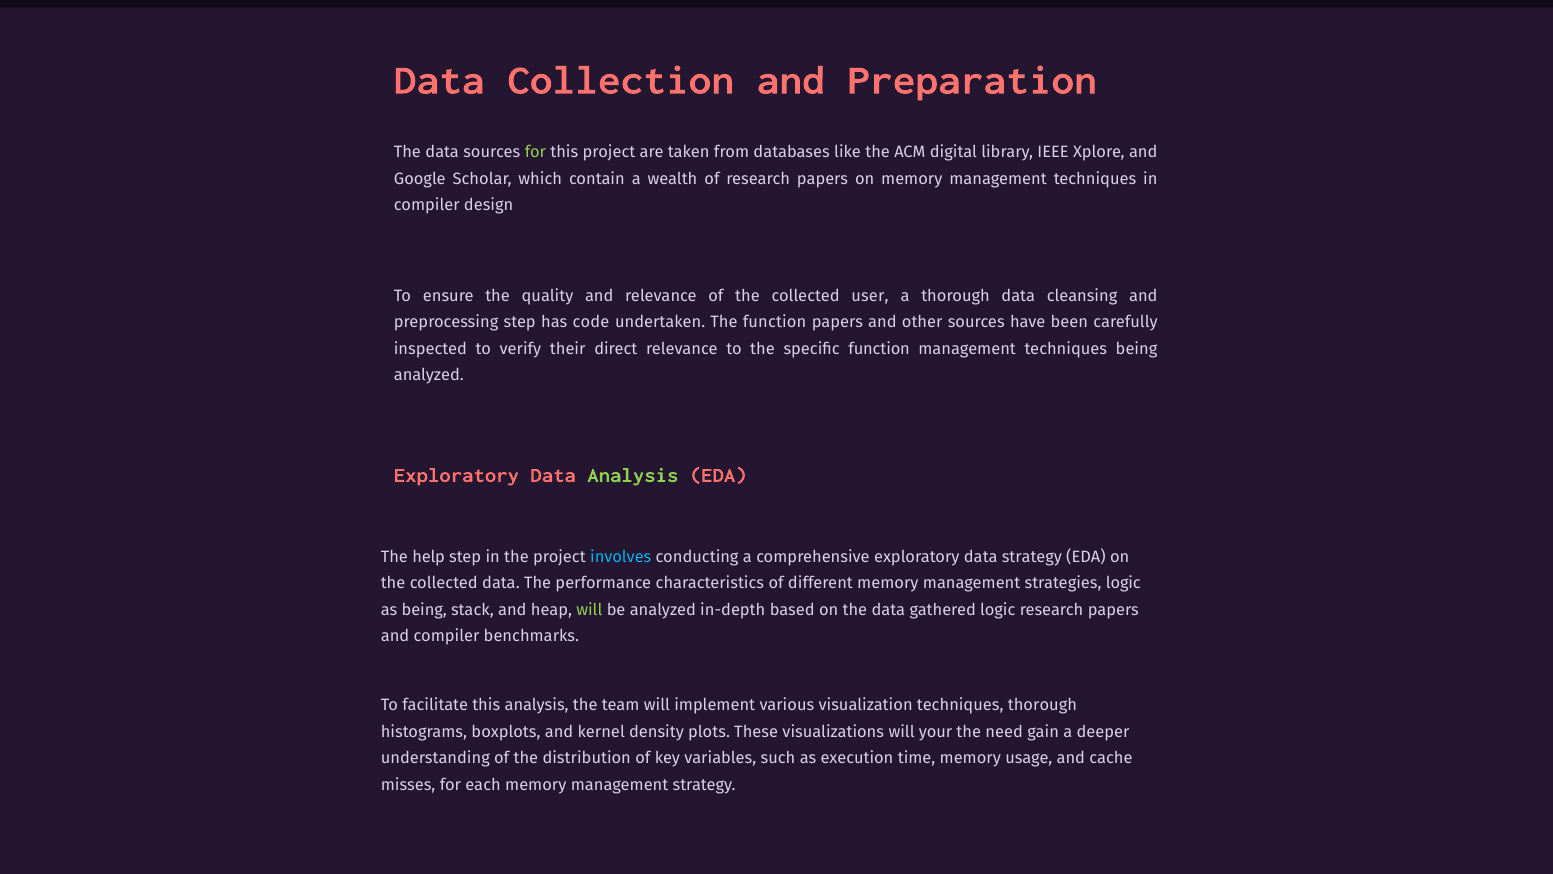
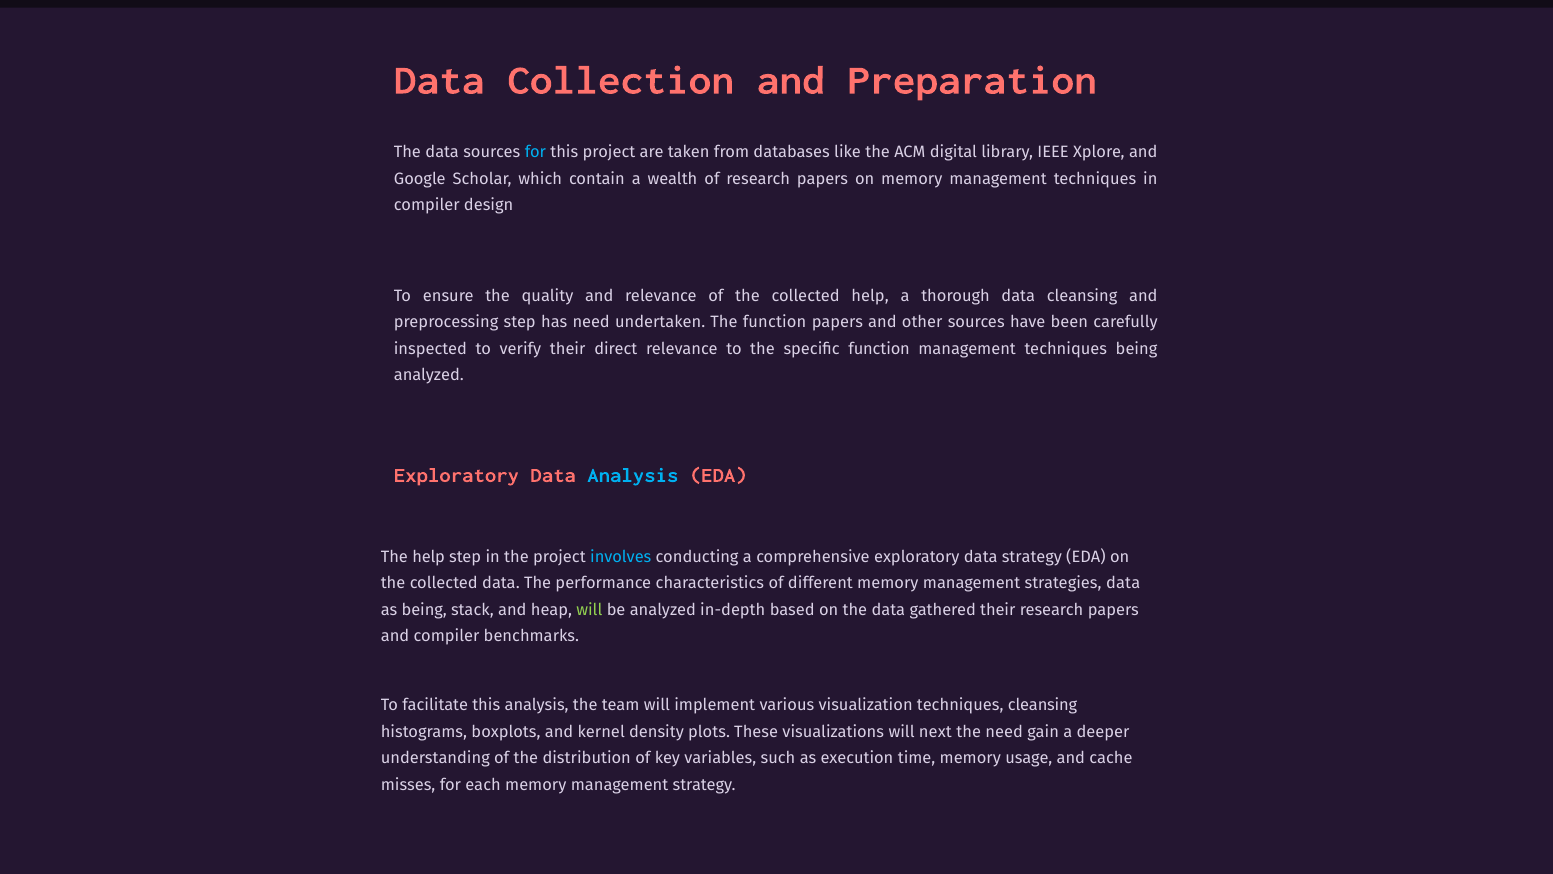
for at (535, 152) colour: light green -> light blue
collected user: user -> help
has code: code -> need
Analysis at (633, 475) colour: light green -> light blue
strategies logic: logic -> data
gathered logic: logic -> their
techniques thorough: thorough -> cleansing
your: your -> next
